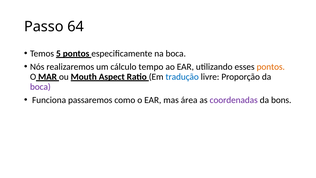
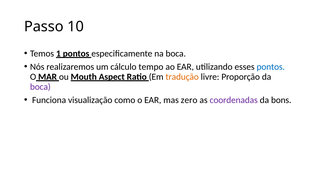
64: 64 -> 10
5: 5 -> 1
pontos at (271, 67) colour: orange -> blue
tradução colour: blue -> orange
passaremos: passaremos -> visualização
área: área -> zero
